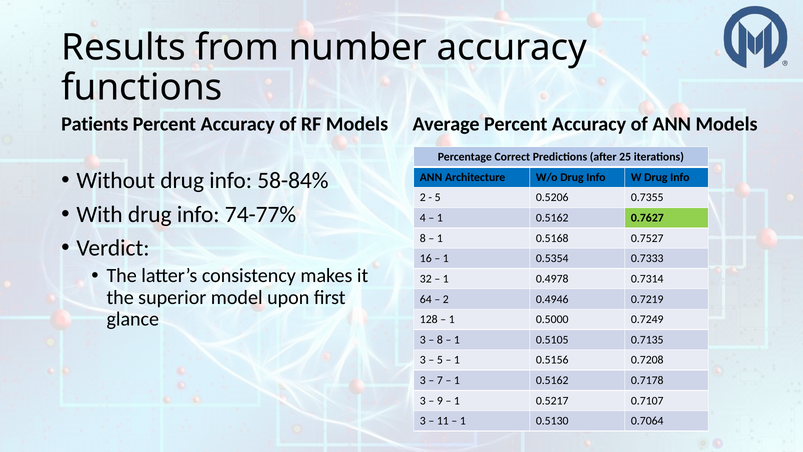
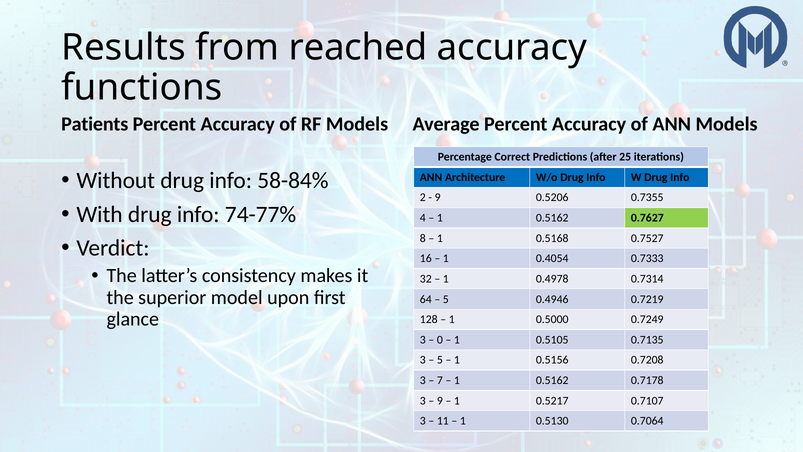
number: number -> reached
5 at (438, 197): 5 -> 9
0.5354: 0.5354 -> 0.4054
2 at (446, 299): 2 -> 5
8 at (440, 340): 8 -> 0
